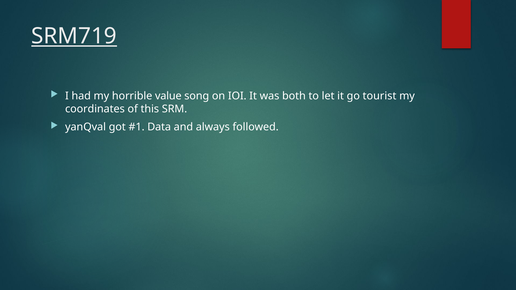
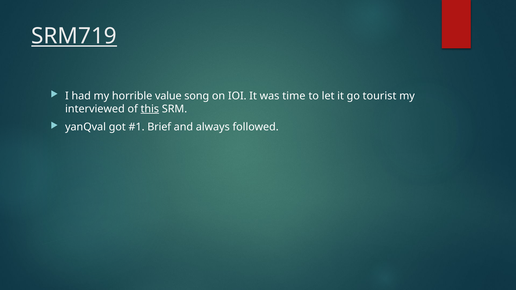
both: both -> time
coordinates: coordinates -> interviewed
this underline: none -> present
Data: Data -> Brief
